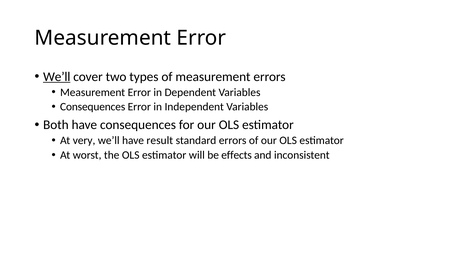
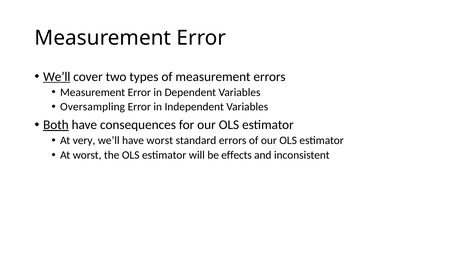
Consequences at (93, 107): Consequences -> Oversampling
Both underline: none -> present
have result: result -> worst
